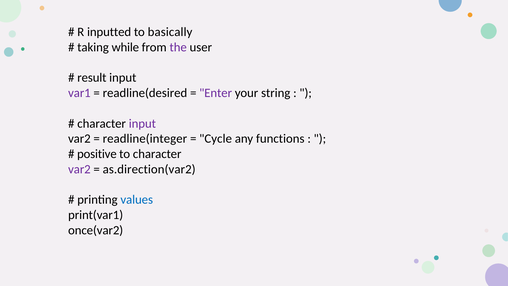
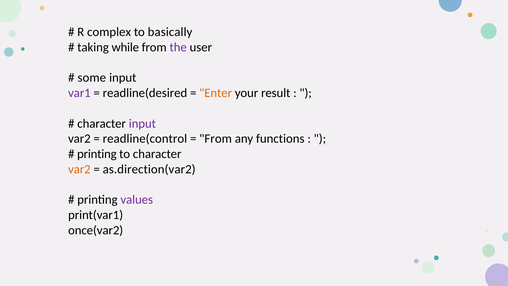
inputted: inputted -> complex
result: result -> some
Enter colour: purple -> orange
string: string -> result
readline(integer: readline(integer -> readline(control
Cycle at (216, 139): Cycle -> From
positive at (97, 154): positive -> printing
var2 at (79, 169) colour: purple -> orange
values colour: blue -> purple
